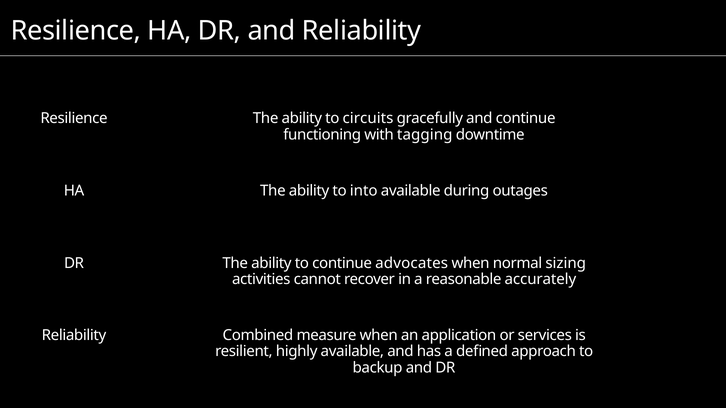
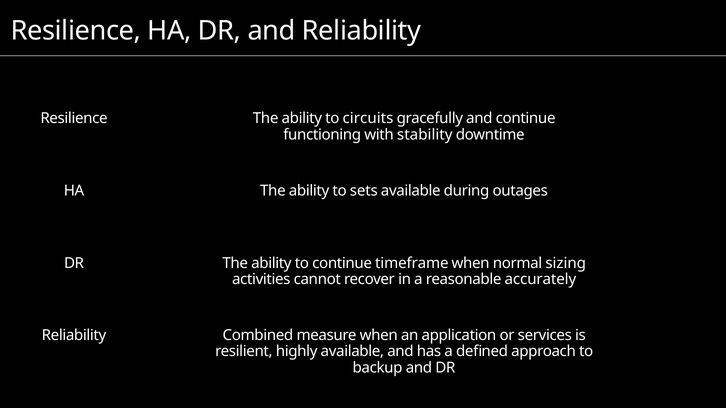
tagging: tagging -> stability
into: into -> sets
advocates: advocates -> timeframe
